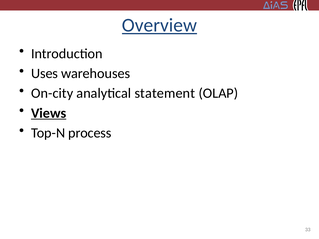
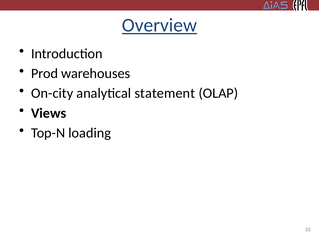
Uses: Uses -> Prod
Views underline: present -> none
process: process -> loading
